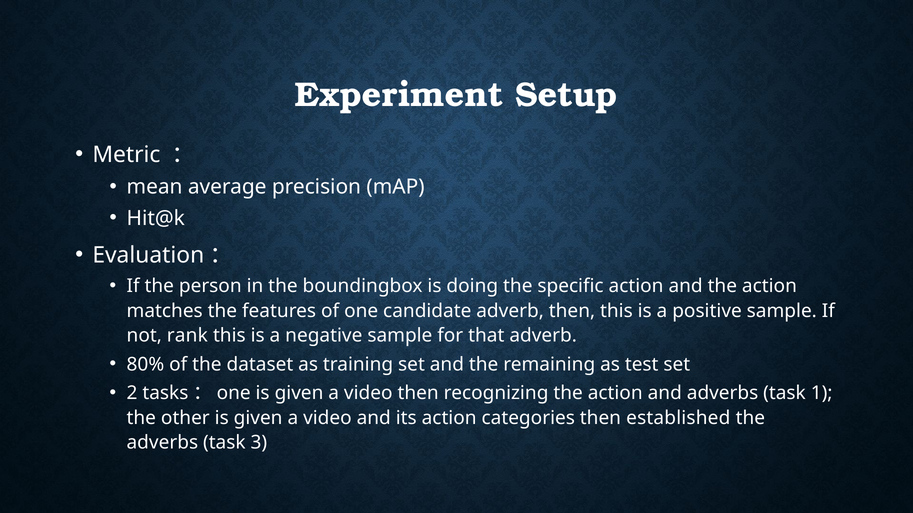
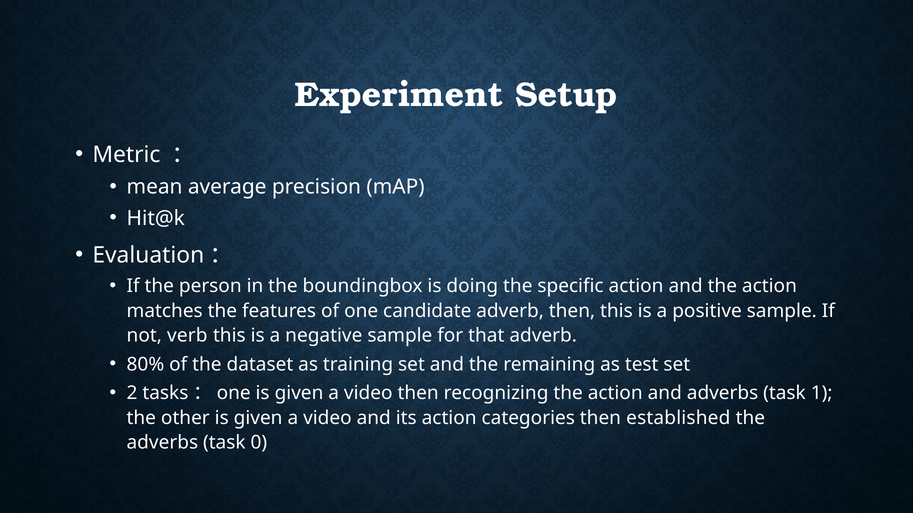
rank: rank -> verb
3: 3 -> 0
